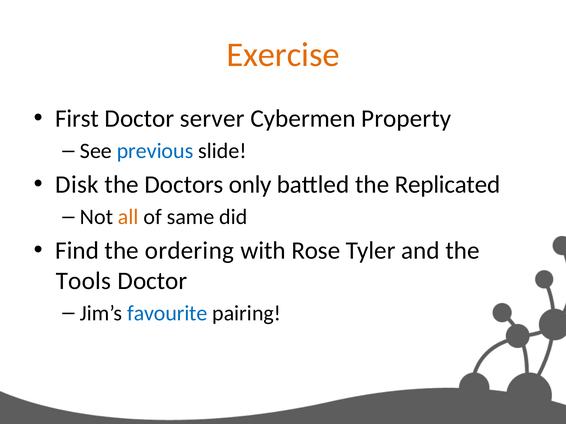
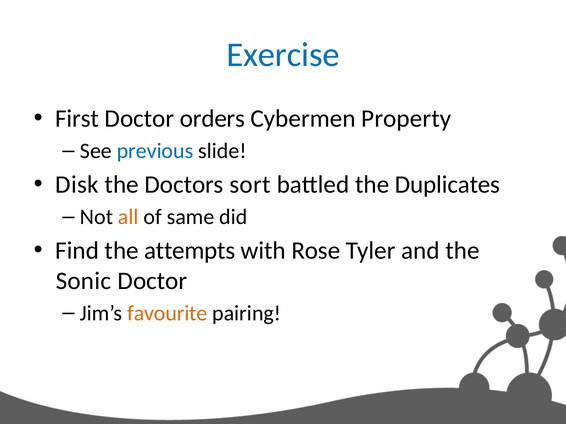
Exercise colour: orange -> blue
server: server -> orders
only: only -> sort
Replicated: Replicated -> Duplicates
ordering: ordering -> attempts
Tools: Tools -> Sonic
favourite colour: blue -> orange
